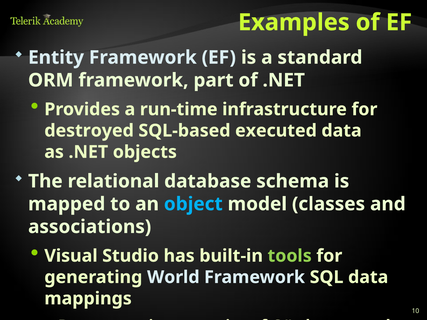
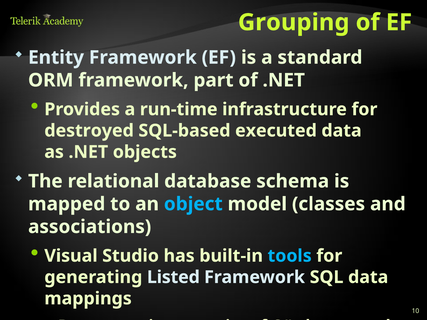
Examples: Examples -> Grouping
tools colour: light green -> light blue
World: World -> Listed
